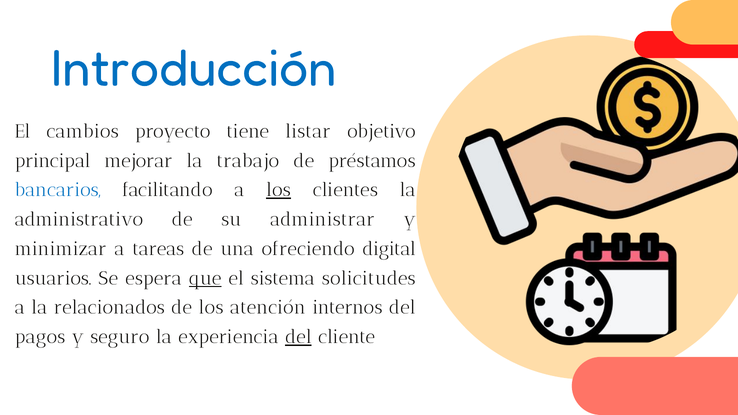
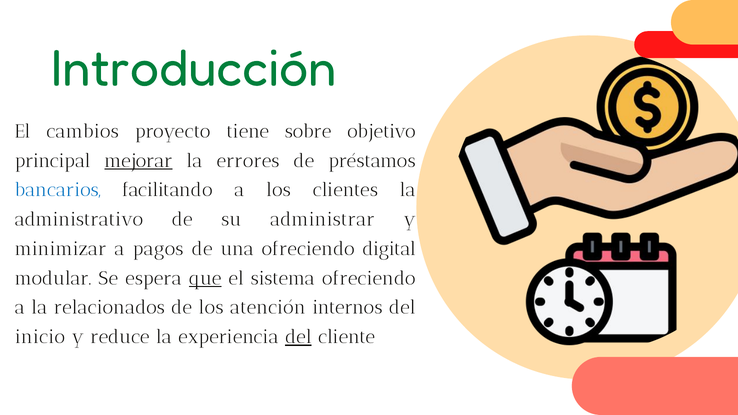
Introducción colour: blue -> green
listar: listar -> sobre
mejorar underline: none -> present
trabajo: trabajo -> errores
los at (278, 190) underline: present -> none
tareas: tareas -> pagos
usuarios: usuarios -> modular
sistema solicitudes: solicitudes -> ofreciendo
pagos: pagos -> inicio
seguro: seguro -> reduce
